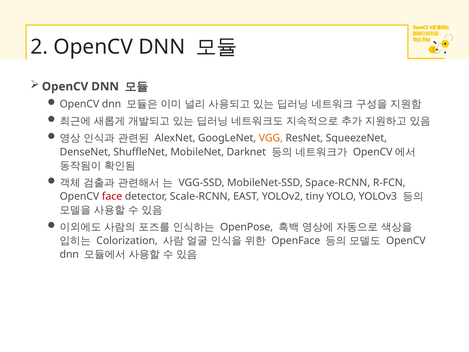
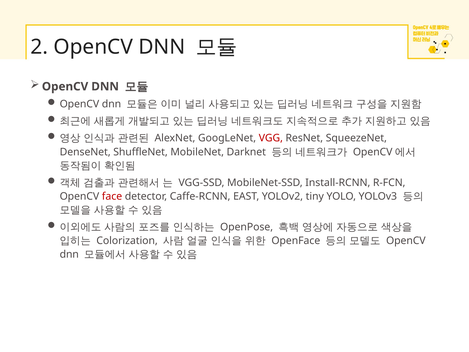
VGG colour: orange -> red
Space-RCNN: Space-RCNN -> Install-RCNN
Scale-RCNN: Scale-RCNN -> Caffe-RCNN
